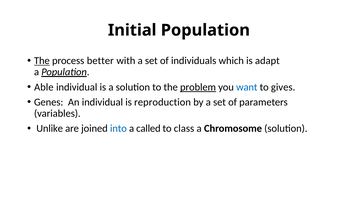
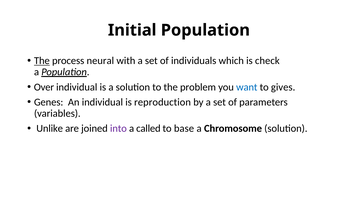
better: better -> neural
adapt: adapt -> check
Able: Able -> Over
problem underline: present -> none
into colour: blue -> purple
class: class -> base
